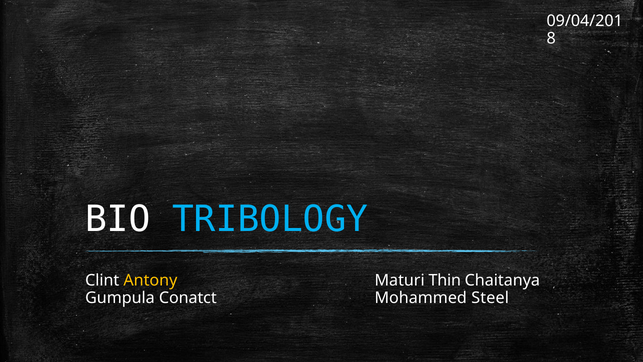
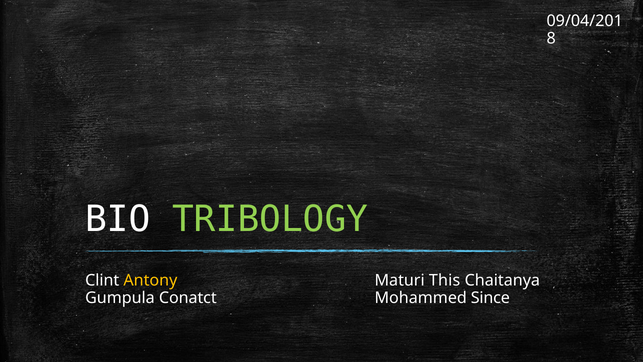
TRIBOLOGY colour: light blue -> light green
Thin: Thin -> This
Steel: Steel -> Since
